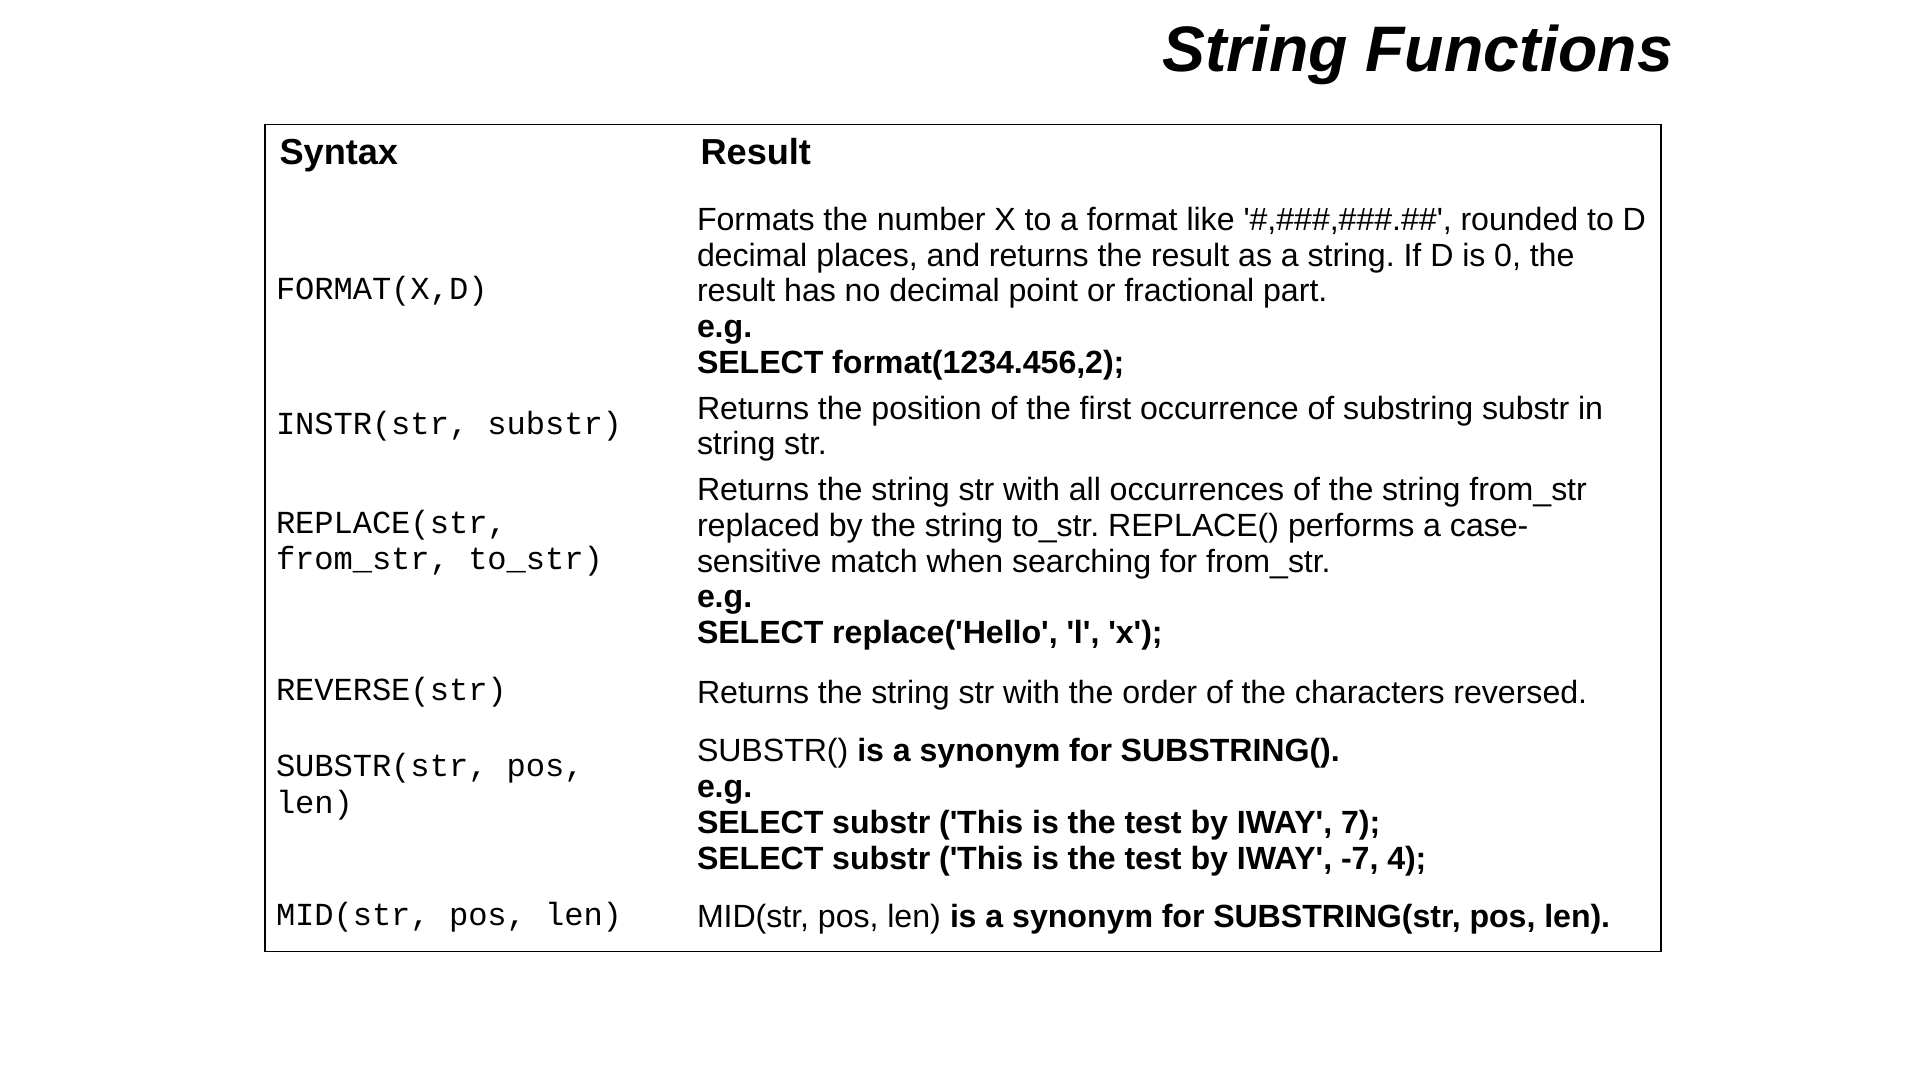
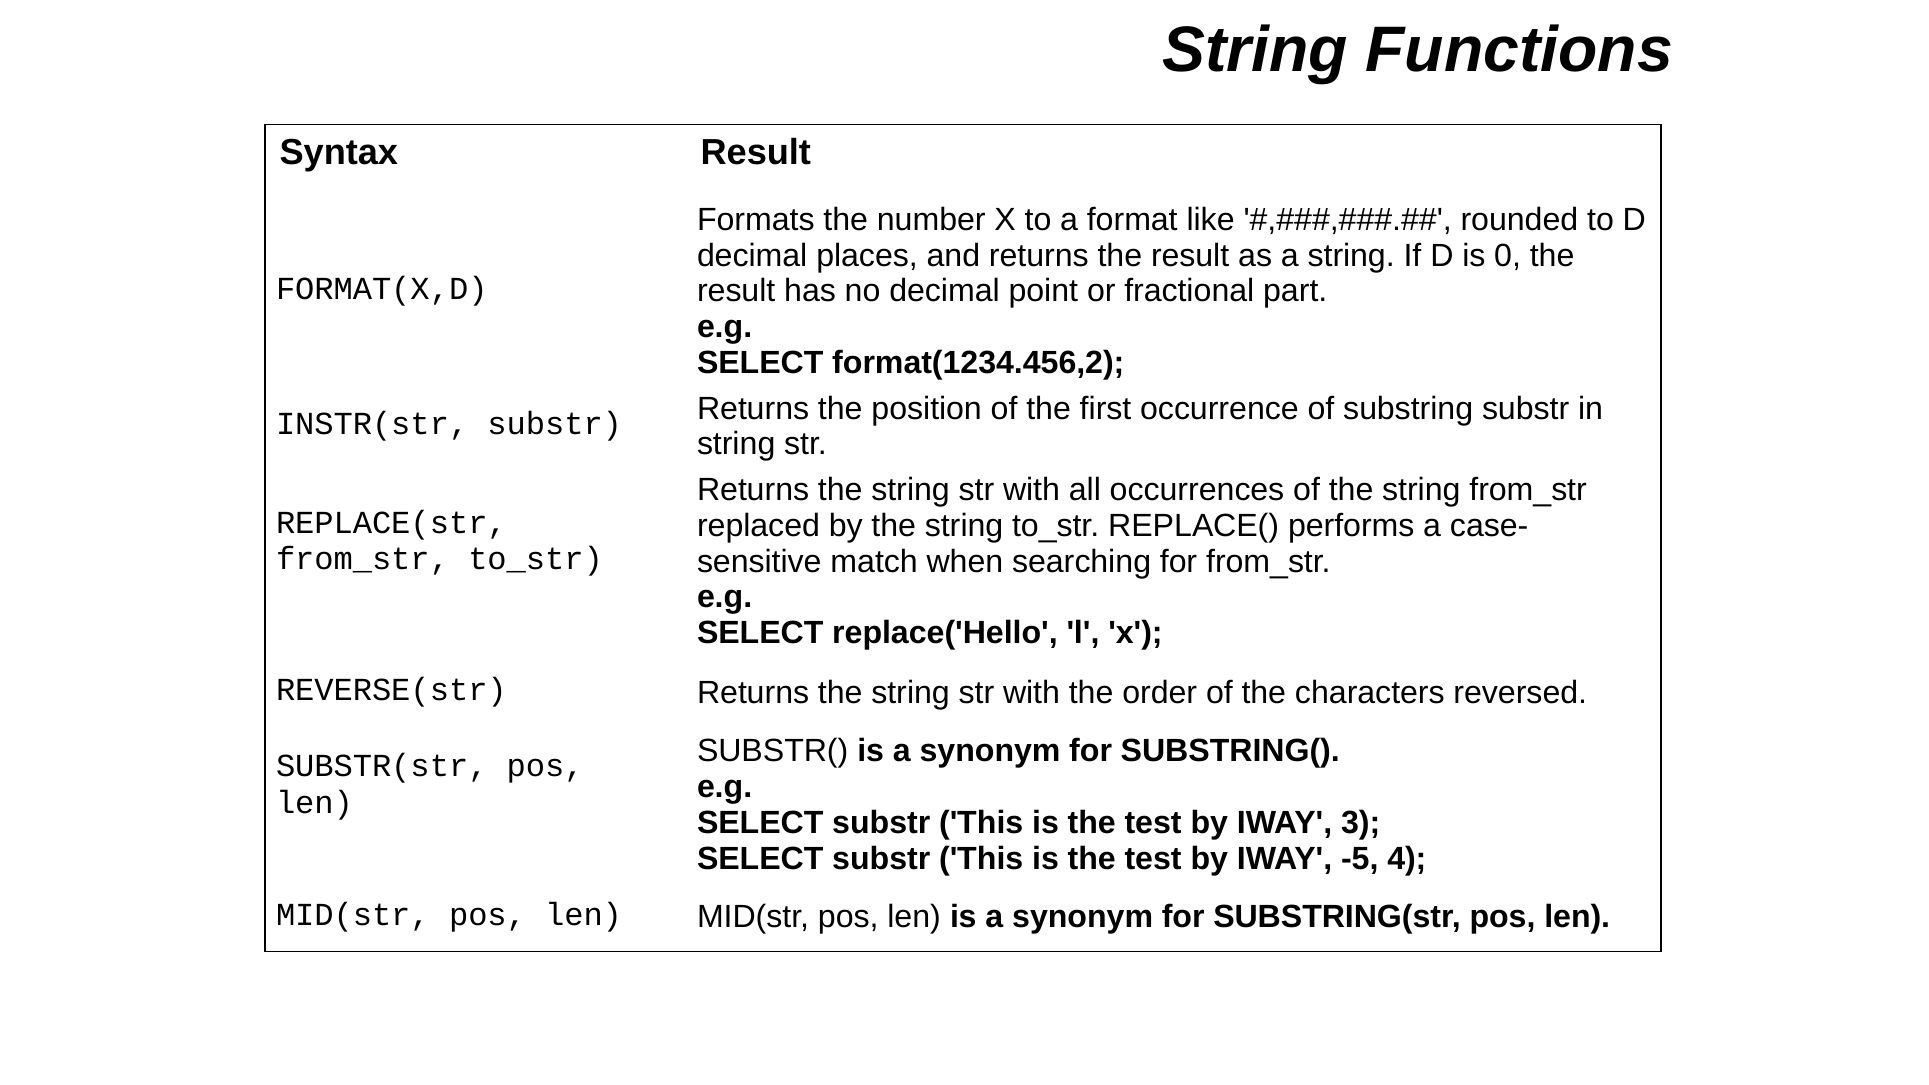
7: 7 -> 3
-7: -7 -> -5
